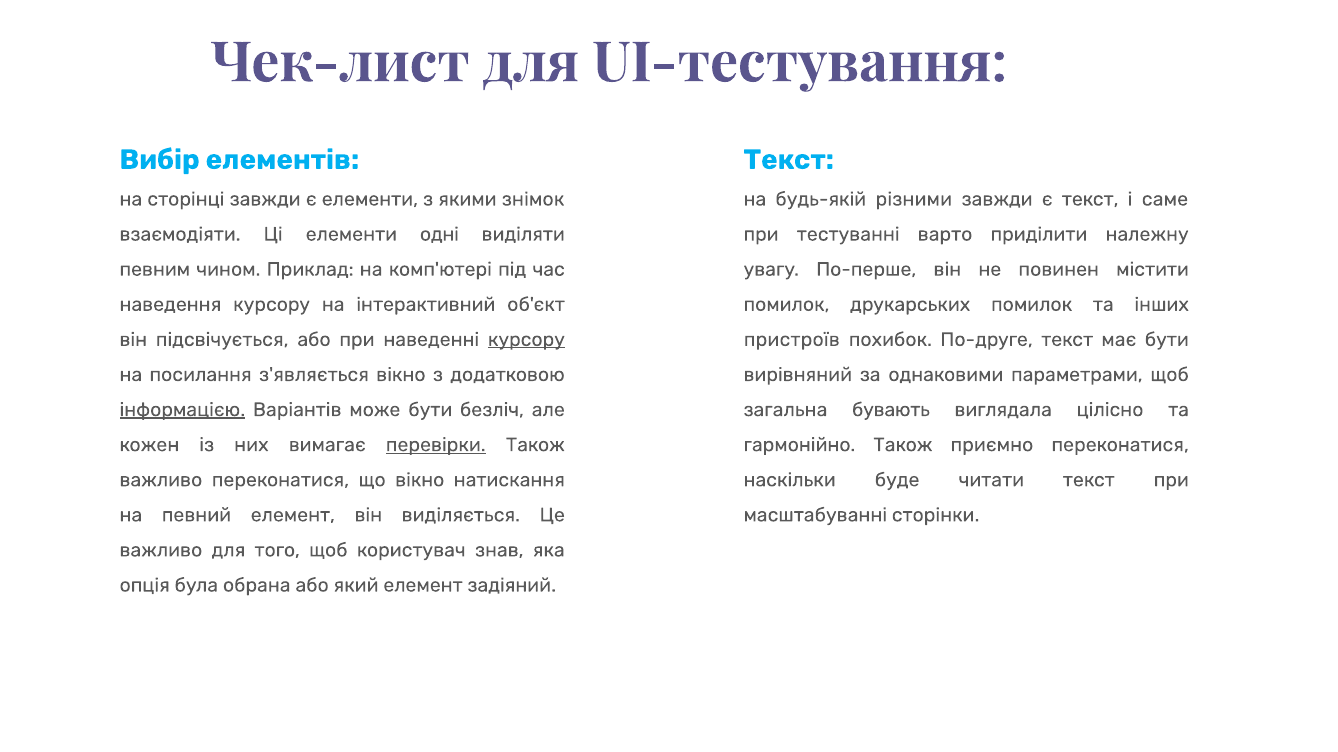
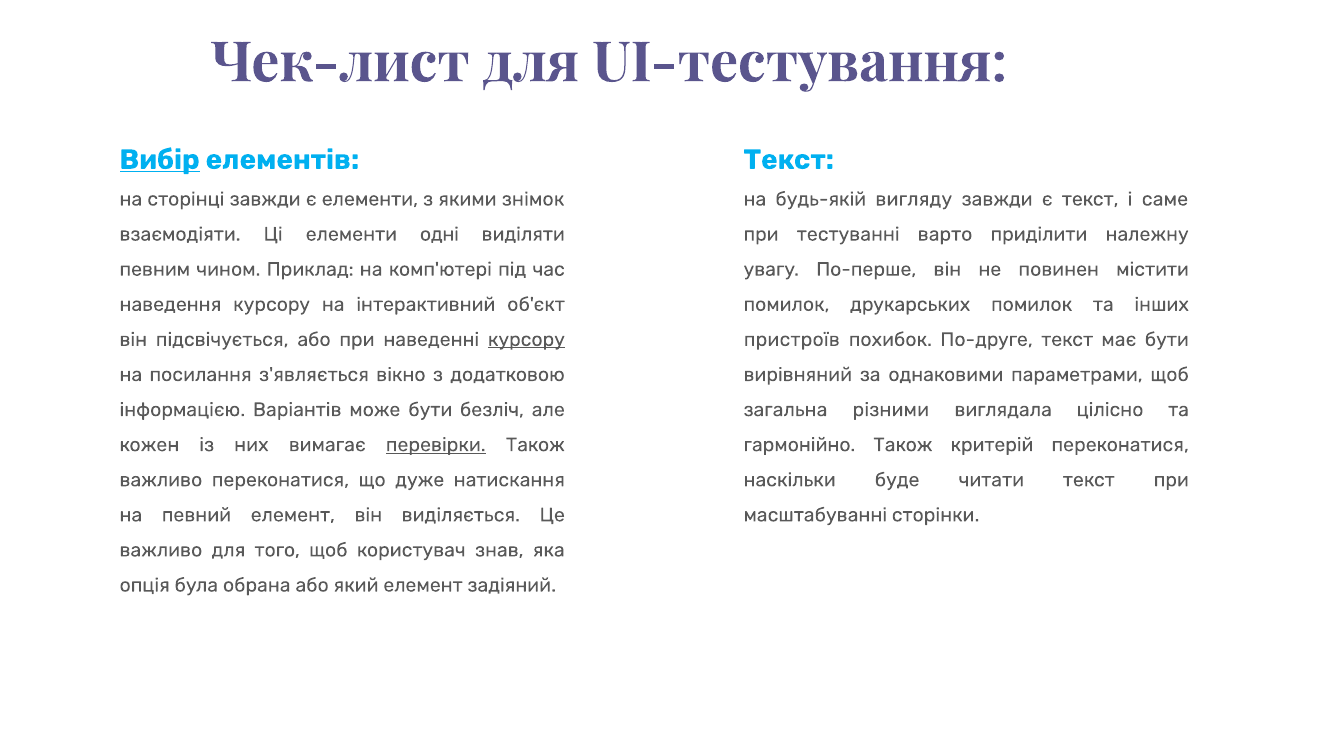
Вибір underline: none -> present
різними: різними -> вигляду
інформацією underline: present -> none
бувають: бувають -> різними
приємно: приємно -> критерій
що вікно: вікно -> дуже
